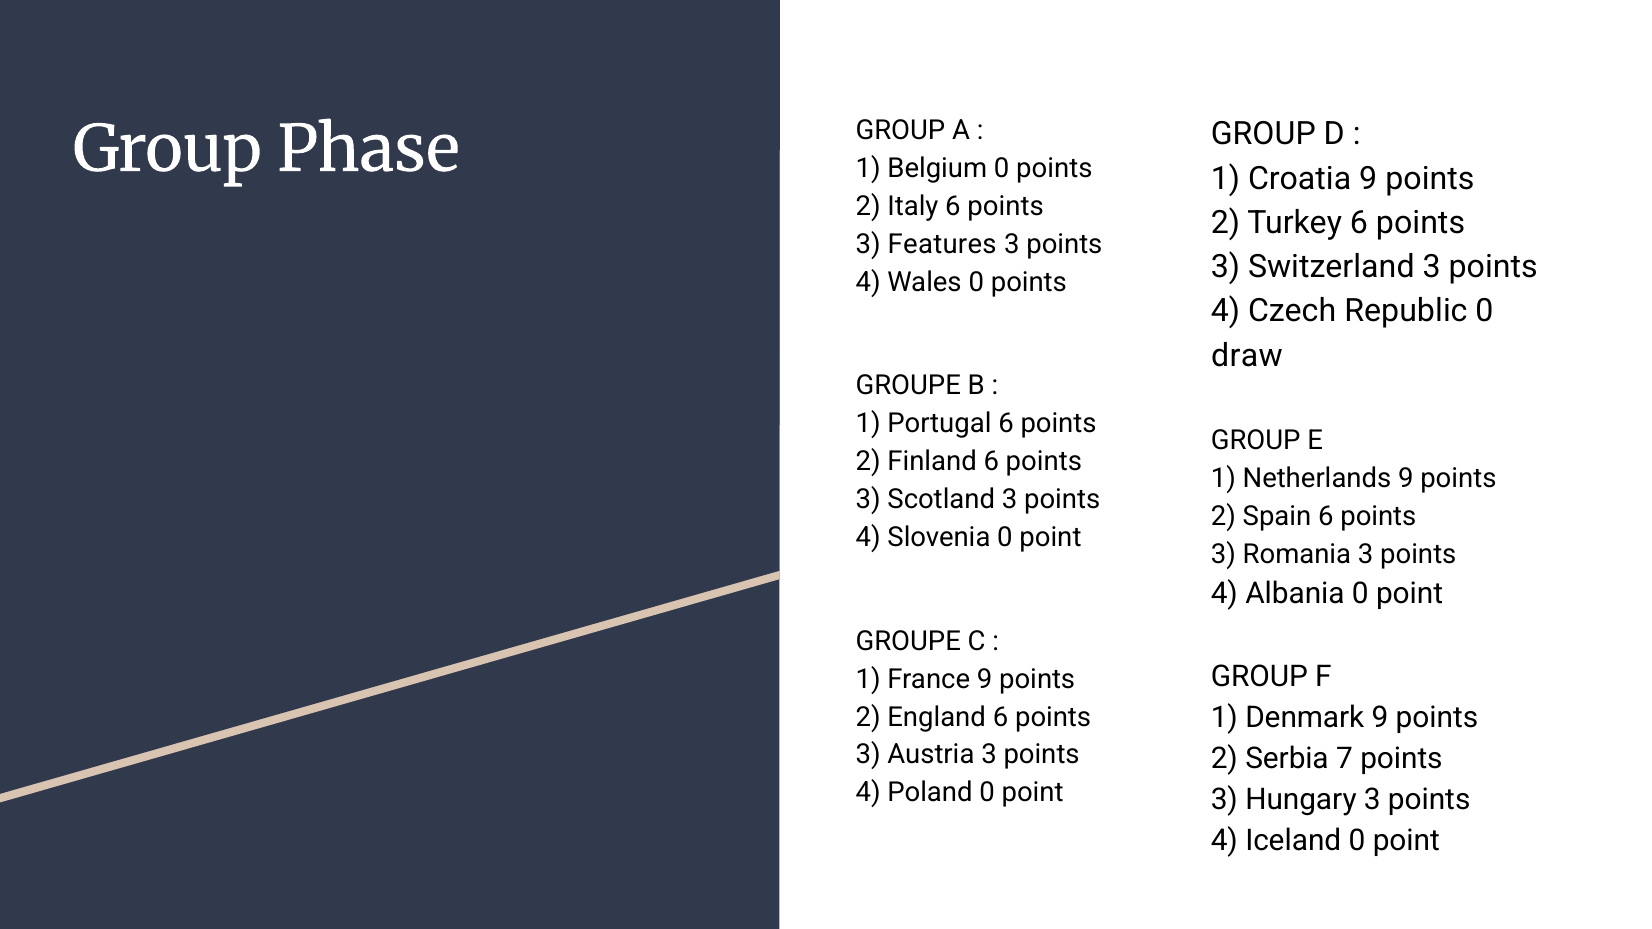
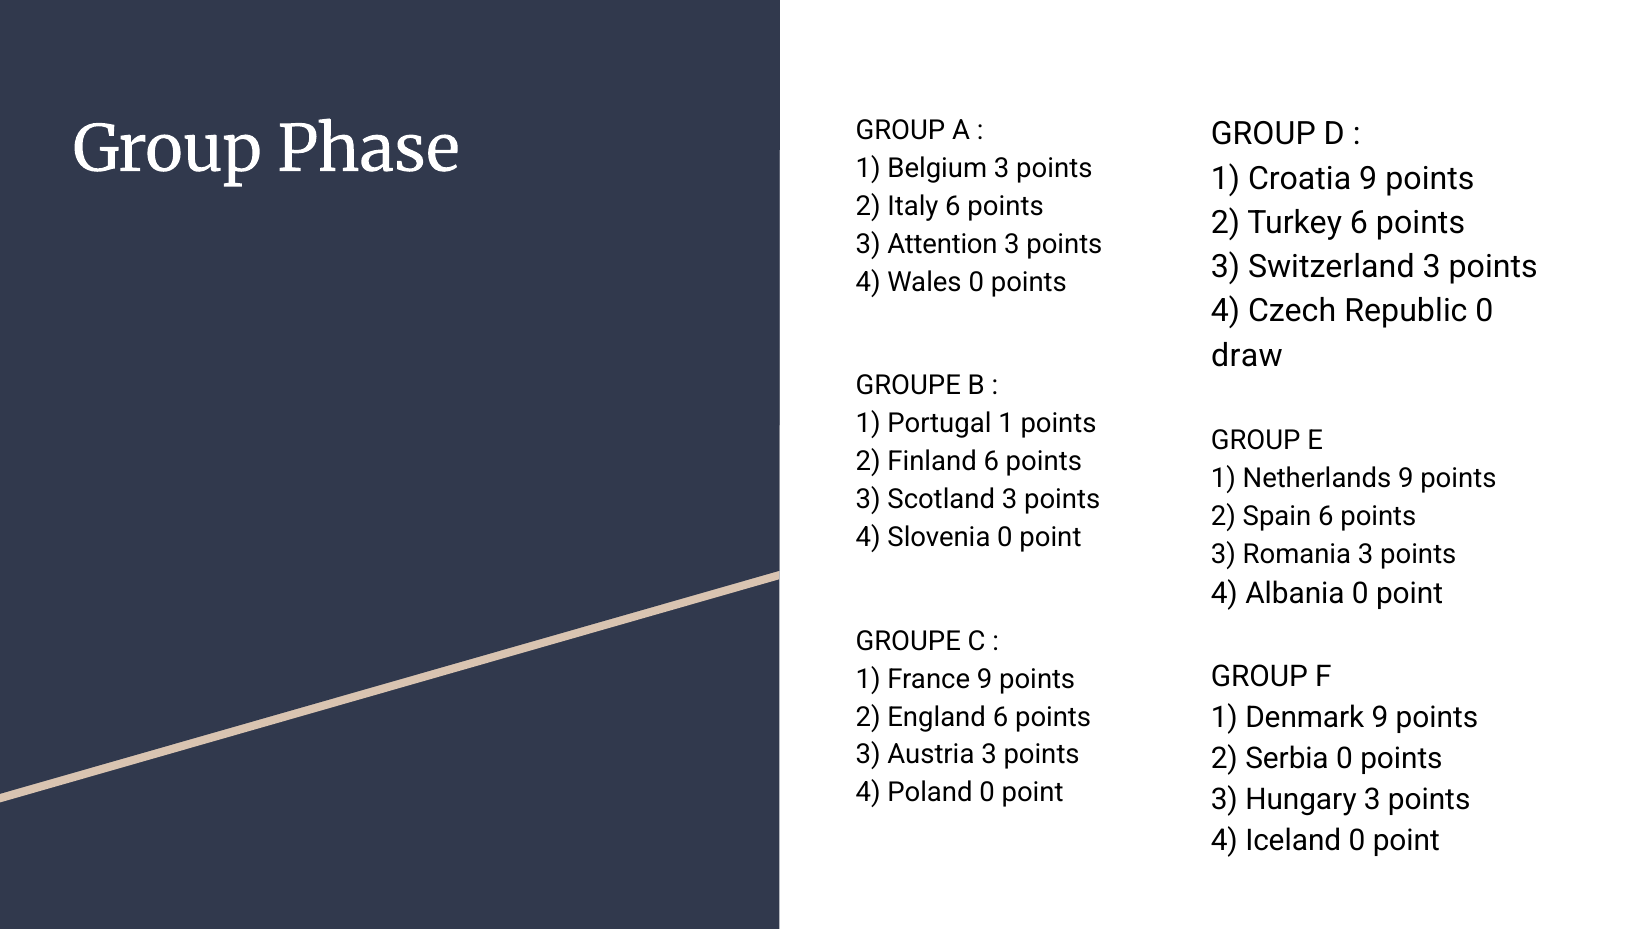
Belgium 0: 0 -> 3
Features: Features -> Attention
Portugal 6: 6 -> 1
Serbia 7: 7 -> 0
